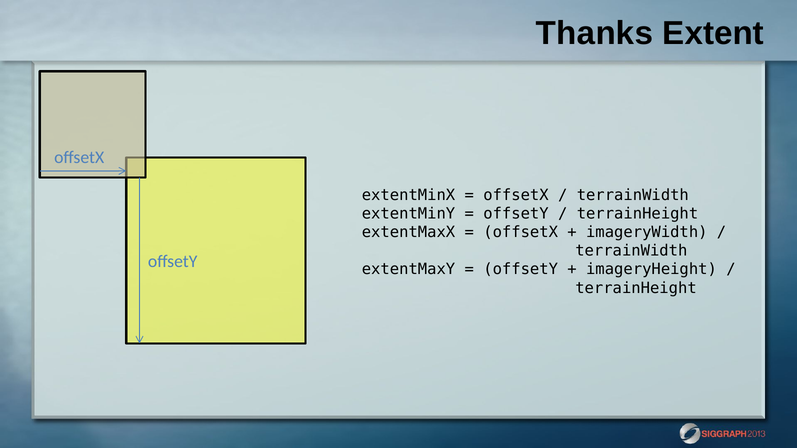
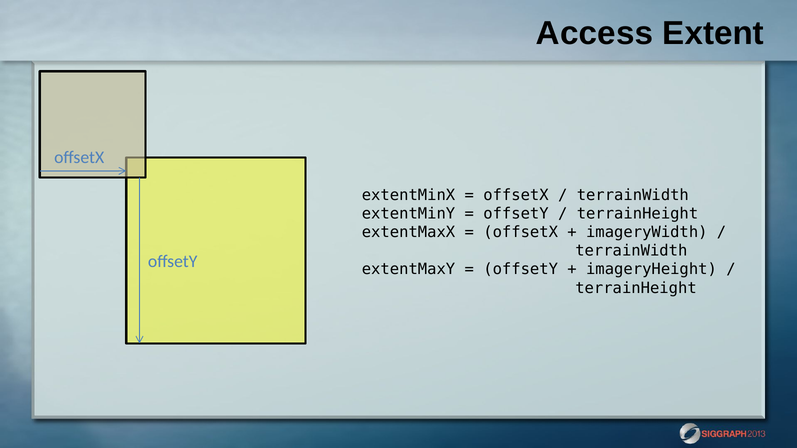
Thanks: Thanks -> Access
